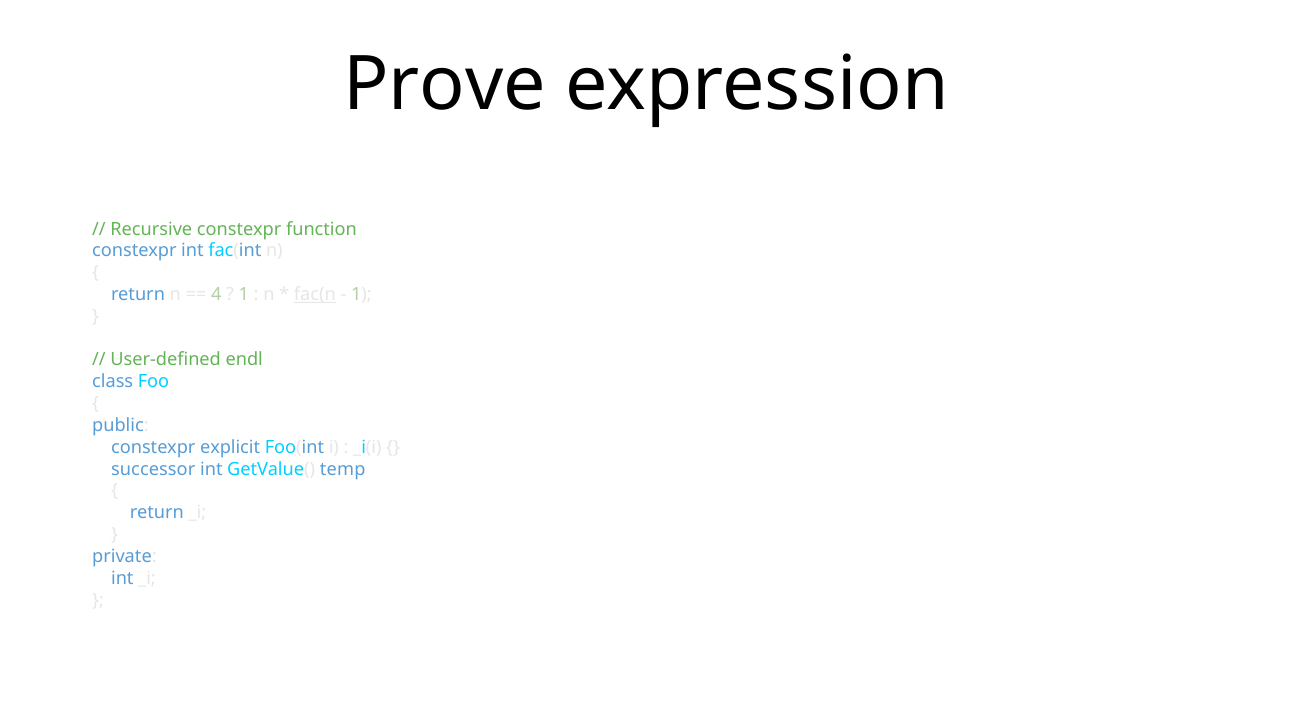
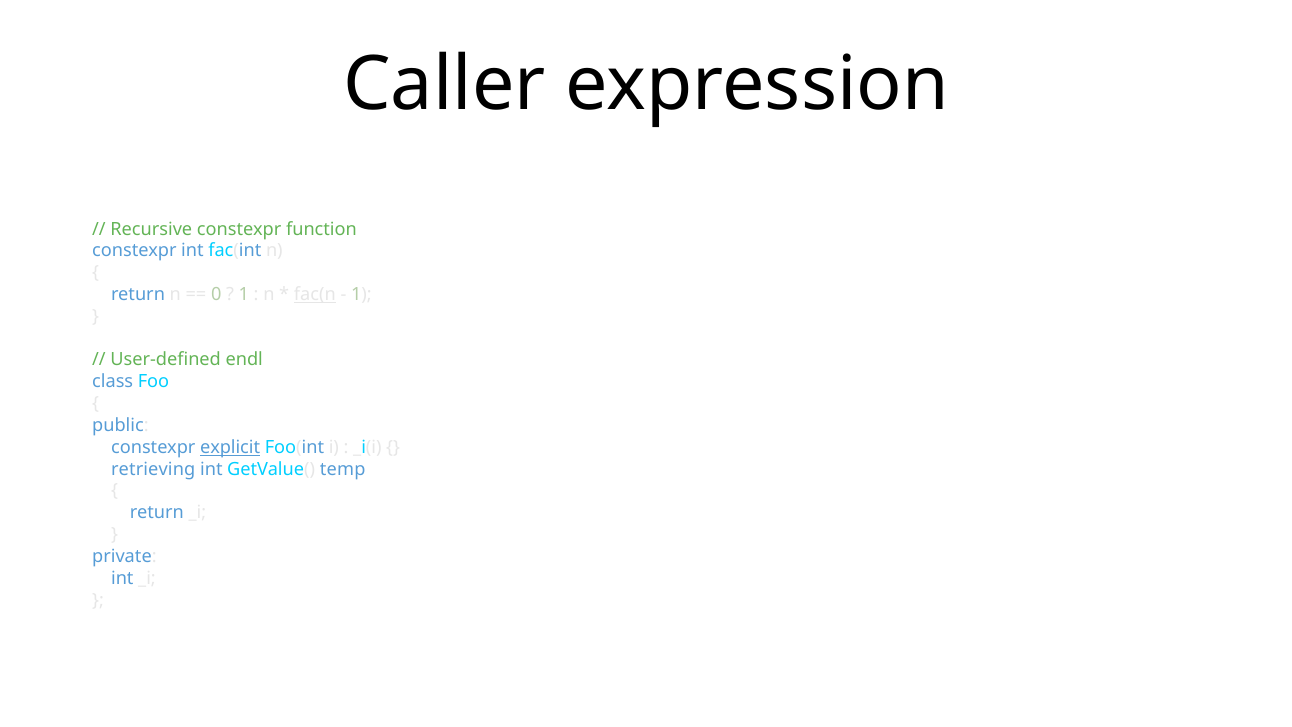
Prove: Prove -> Caller
4: 4 -> 0
explicit underline: none -> present
successor: successor -> retrieving
